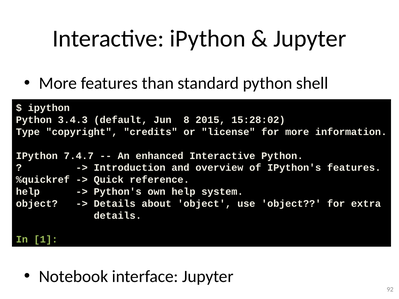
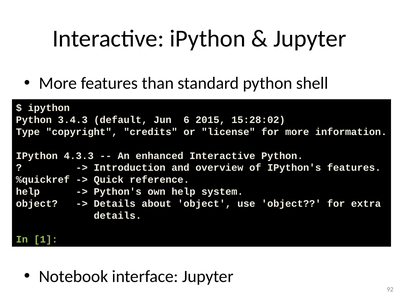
8: 8 -> 6
7.4.7: 7.4.7 -> 4.3.3
